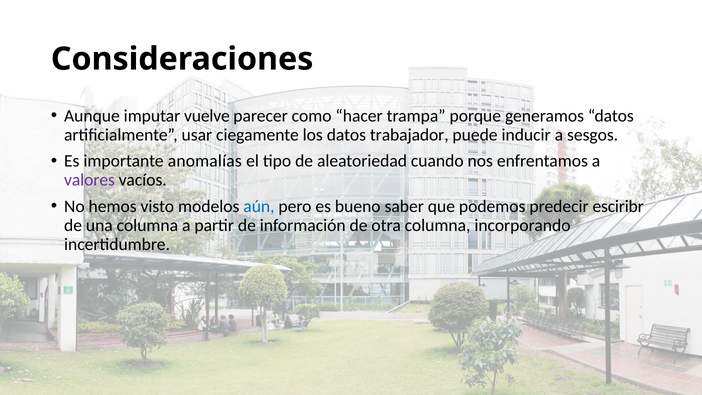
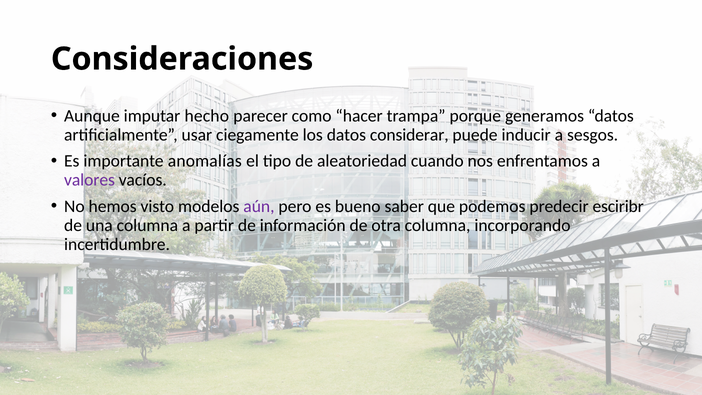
vuelve: vuelve -> hecho
trabajador: trabajador -> considerar
aún colour: blue -> purple
